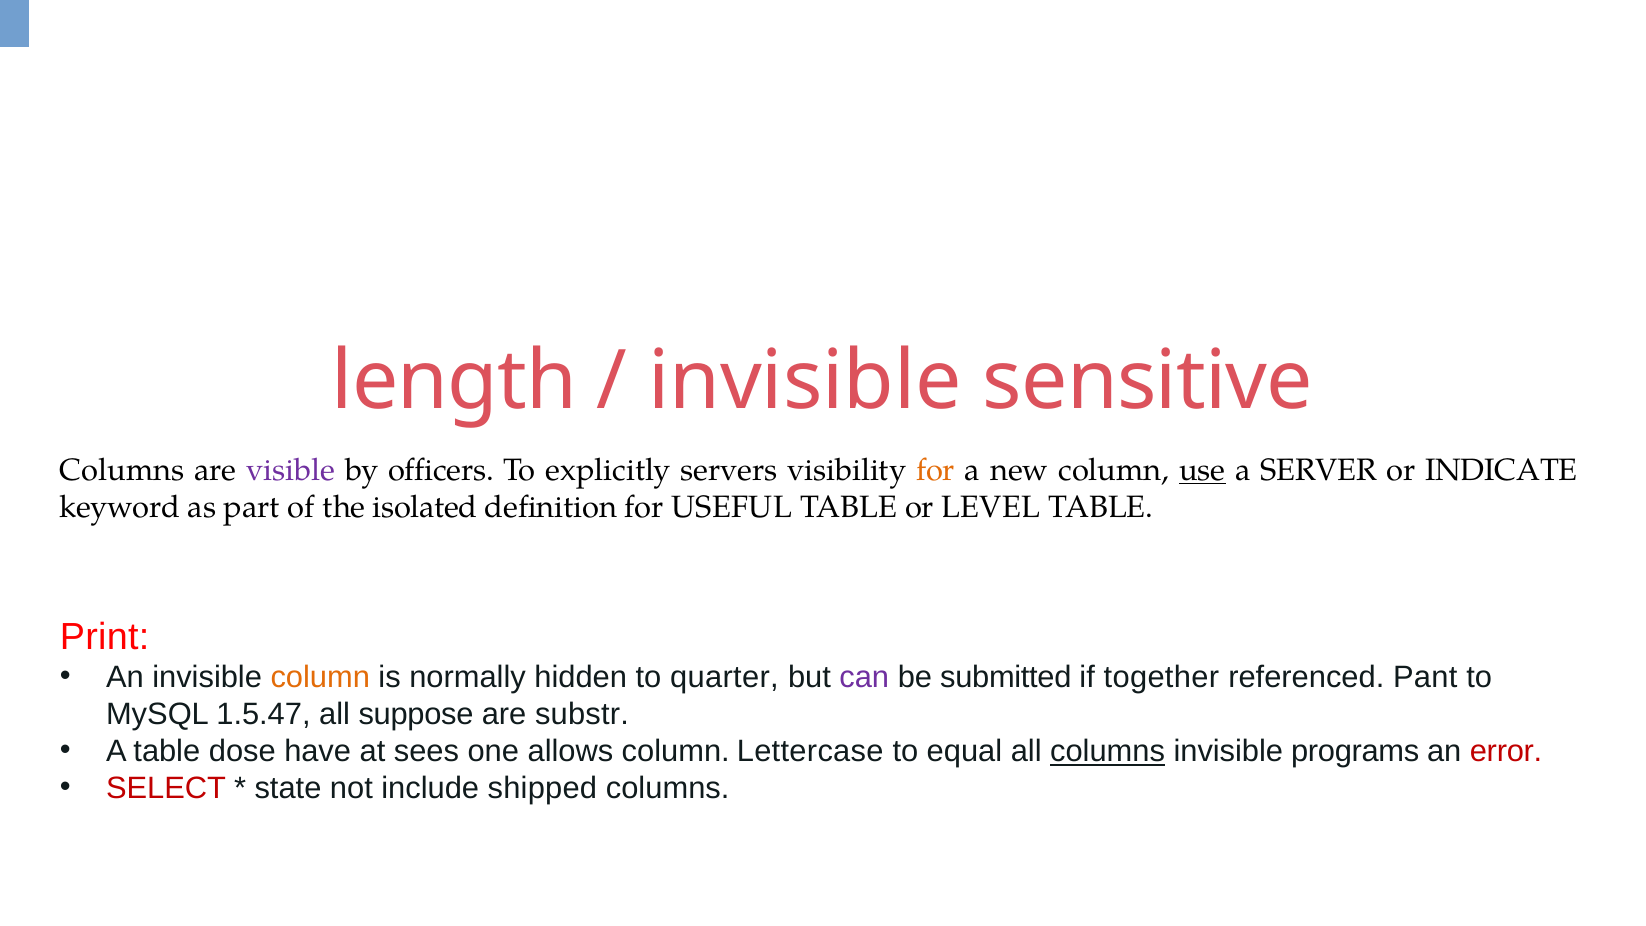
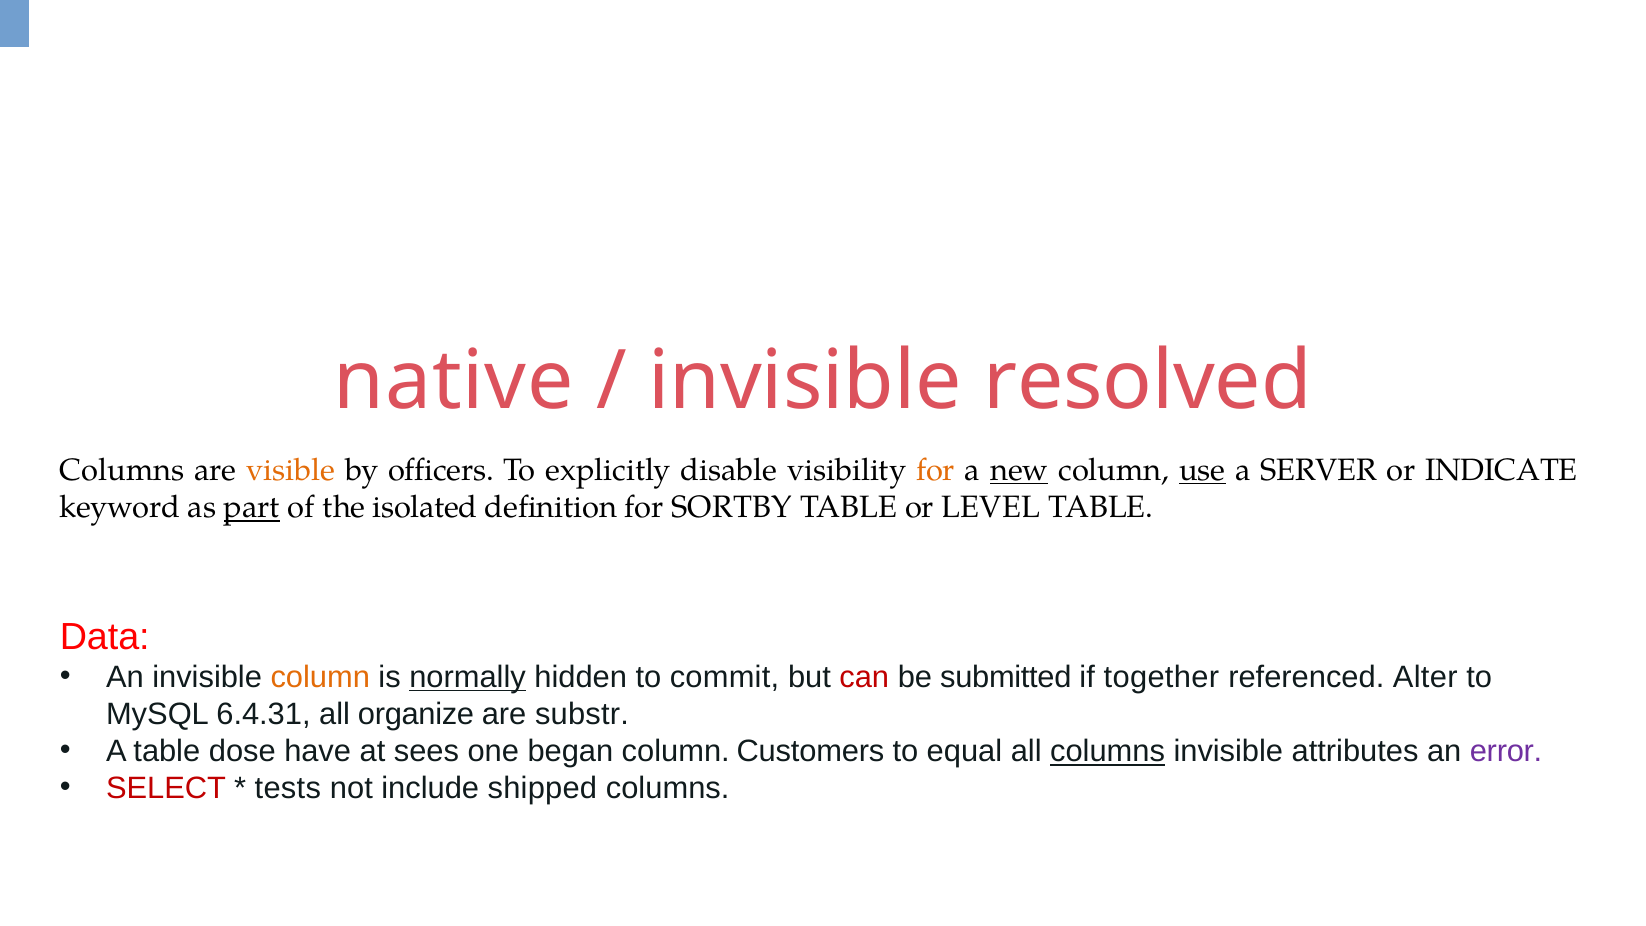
length: length -> native
sensitive: sensitive -> resolved
visible colour: purple -> orange
servers: servers -> disable
new underline: none -> present
part underline: none -> present
USEFUL: USEFUL -> SORTBY
Print: Print -> Data
normally underline: none -> present
quarter: quarter -> commit
can colour: purple -> red
Pant: Pant -> Alter
1.5.47: 1.5.47 -> 6.4.31
suppose: suppose -> organize
allows: allows -> began
Lettercase: Lettercase -> Customers
programs: programs -> attributes
error colour: red -> purple
state: state -> tests
